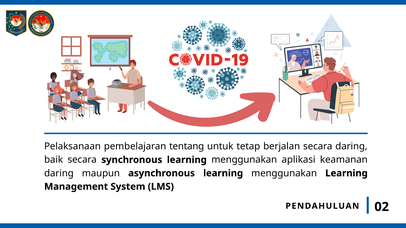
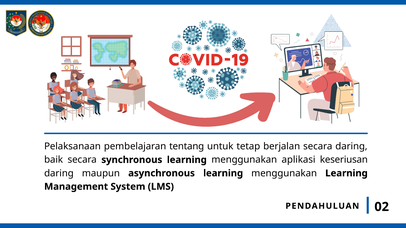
keamanan: keamanan -> keseriusan
